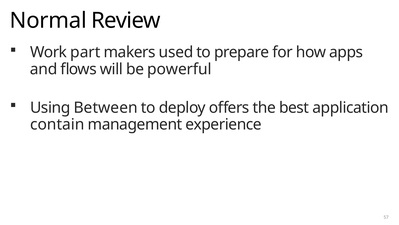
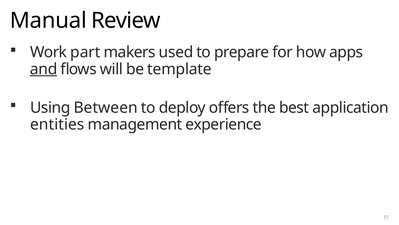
Normal: Normal -> Manual
and underline: none -> present
powerful: powerful -> template
contain: contain -> entities
